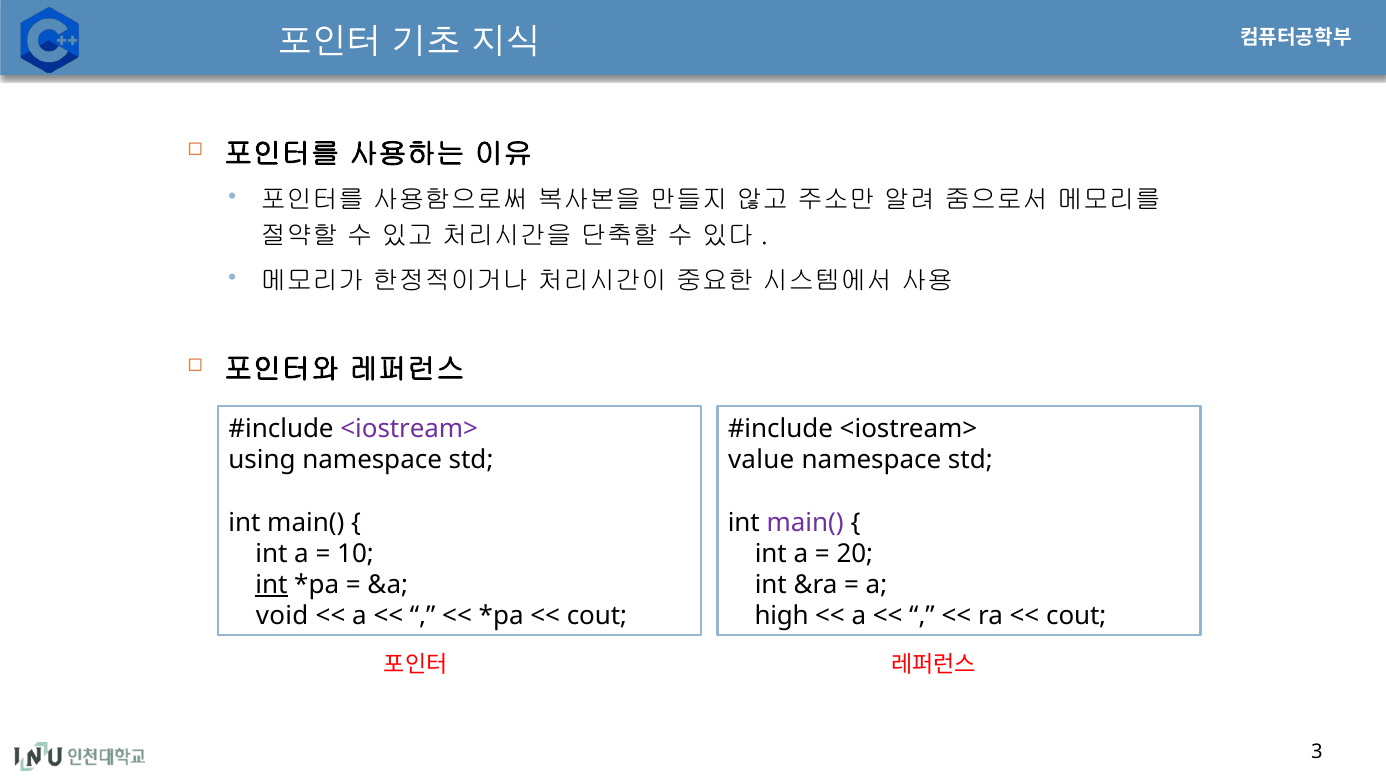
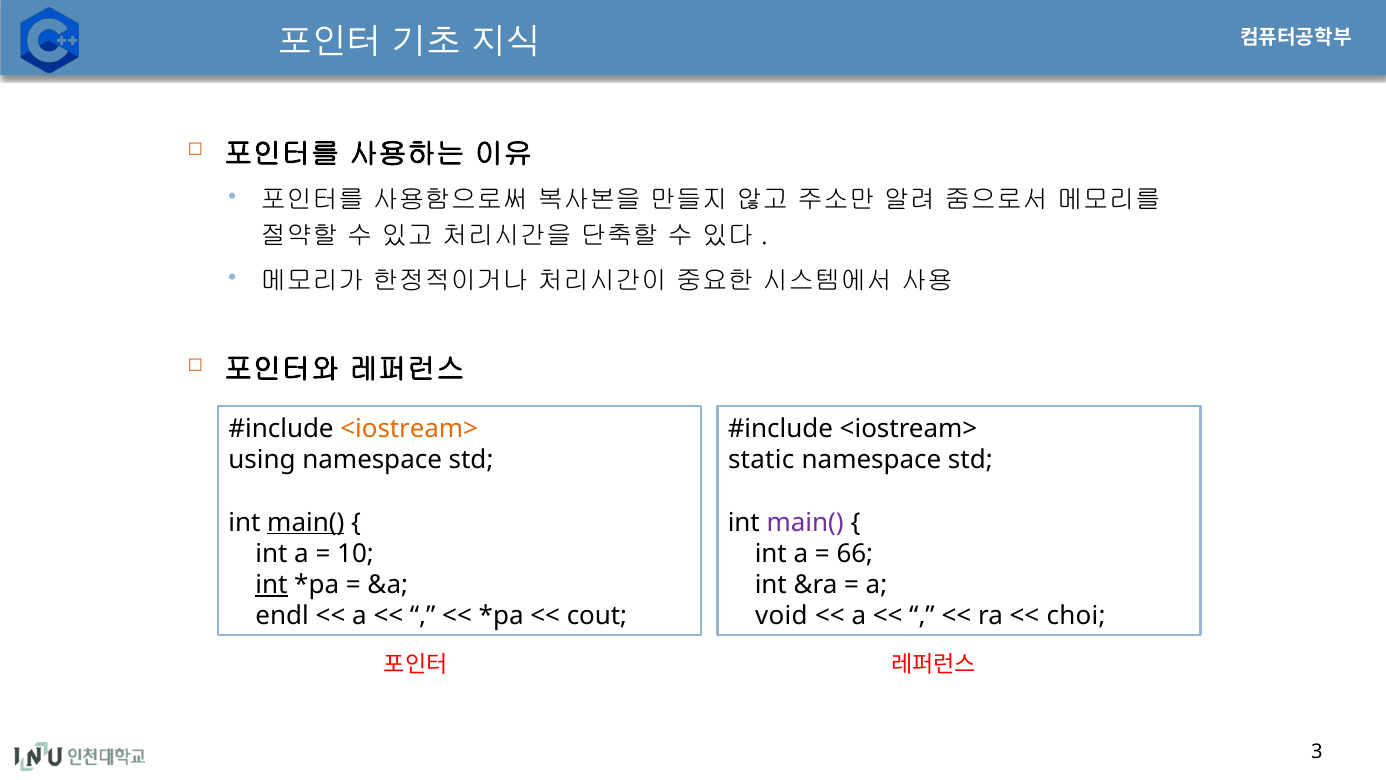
<iostream> at (409, 429) colour: purple -> orange
value: value -> static
main( at (306, 522) underline: none -> present
20: 20 -> 66
void: void -> endl
high: high -> void
cout at (1076, 616): cout -> choi
